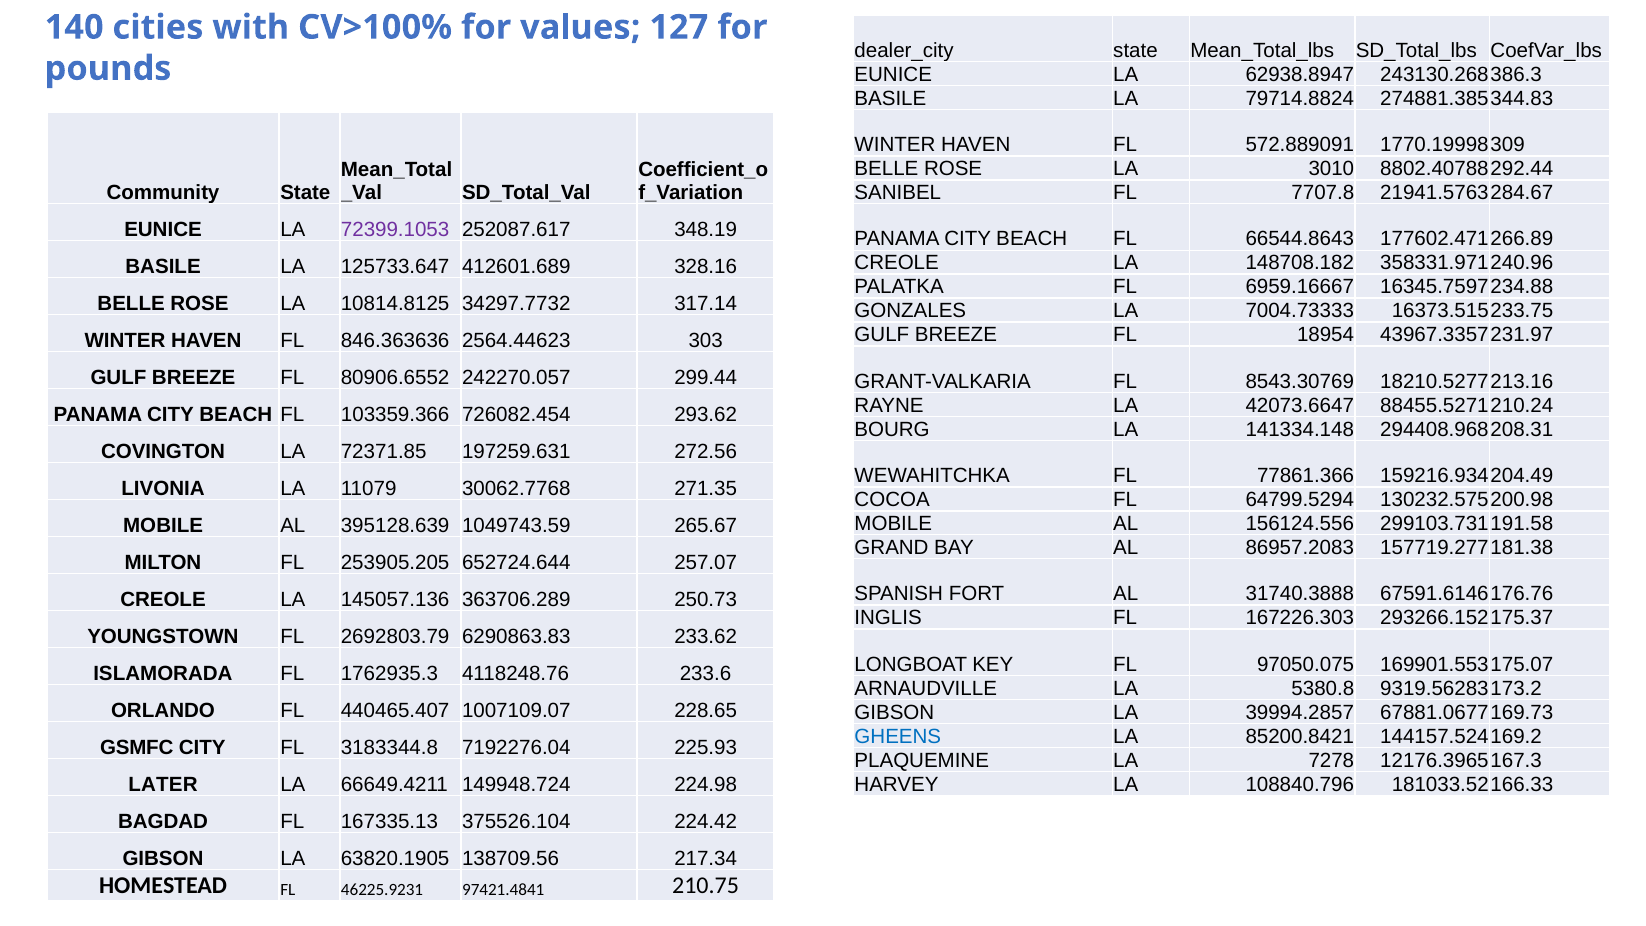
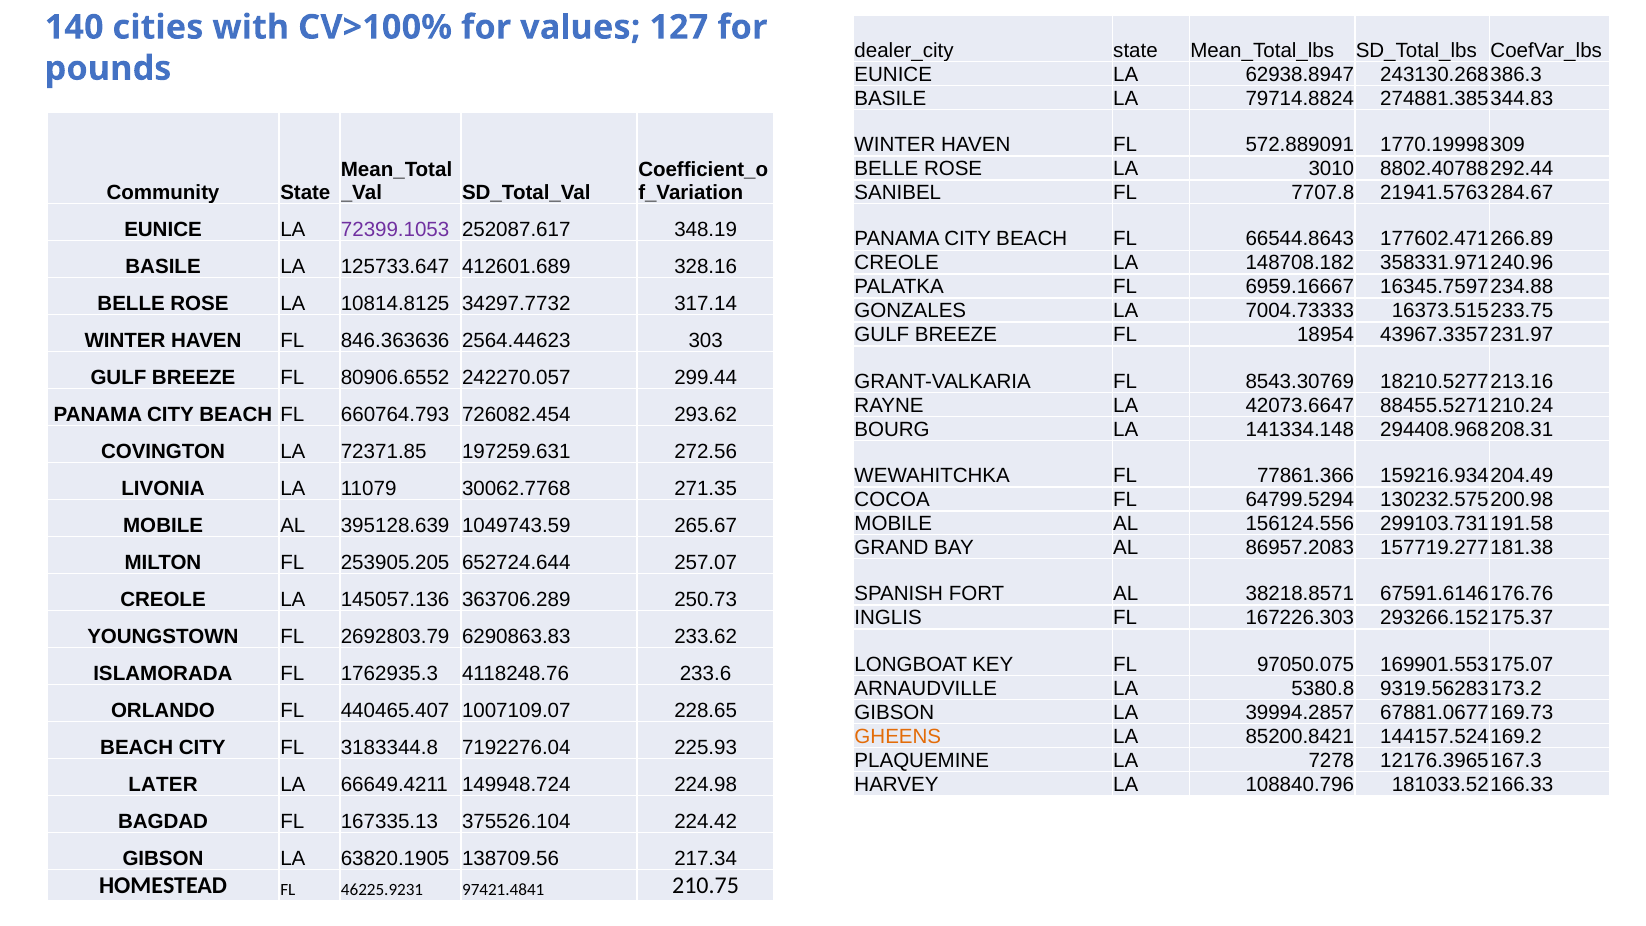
103359.366: 103359.366 -> 660764.793
31740.3888: 31740.3888 -> 38218.8571
GHEENS colour: blue -> orange
GSMFC at (137, 747): GSMFC -> BEACH
